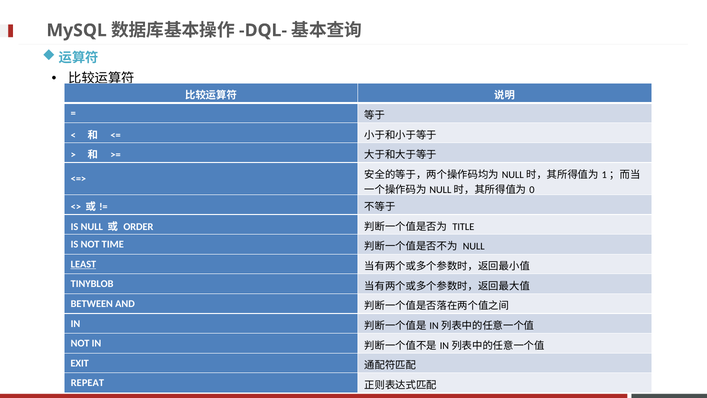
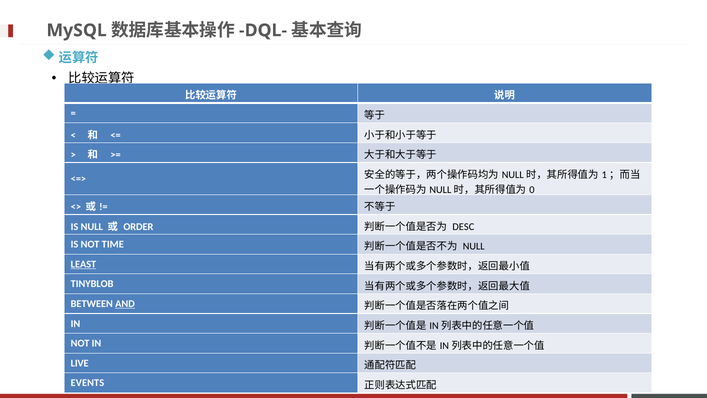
TITLE: TITLE -> DESC
AND underline: none -> present
EXIT: EXIT -> LIVE
REPEAT: REPEAT -> EVENTS
